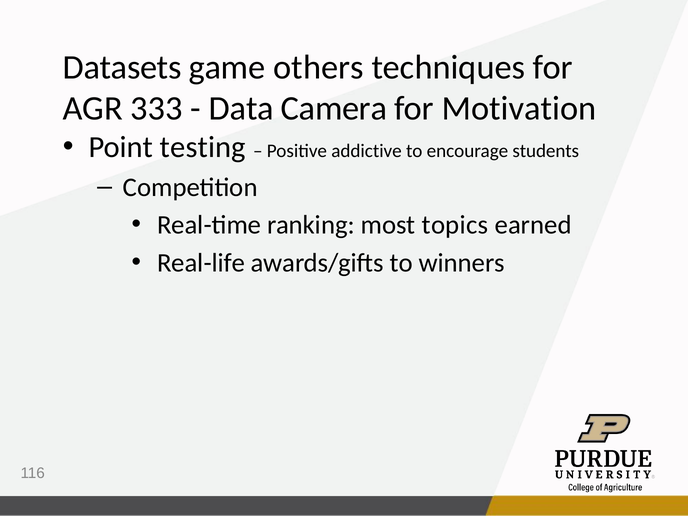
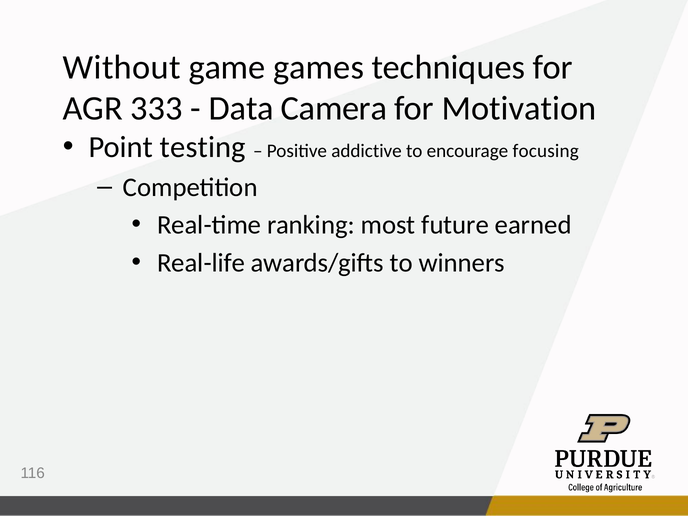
Datasets: Datasets -> Without
others: others -> games
students: students -> focusing
topics: topics -> future
